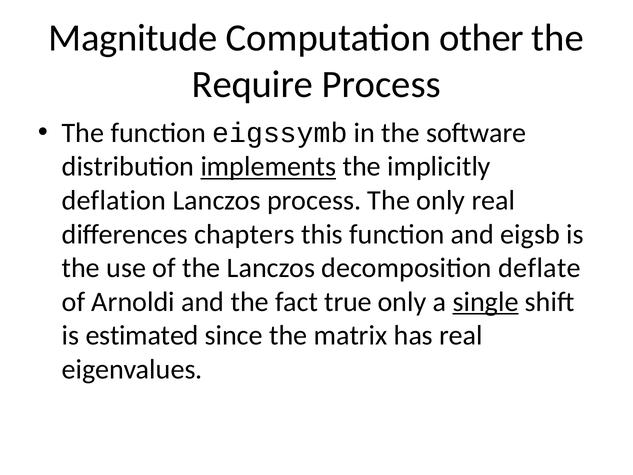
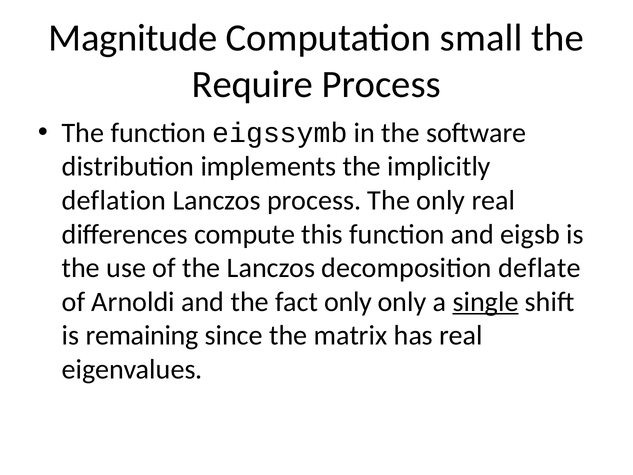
other: other -> small
implements underline: present -> none
chapters: chapters -> compute
fact true: true -> only
estimated: estimated -> remaining
